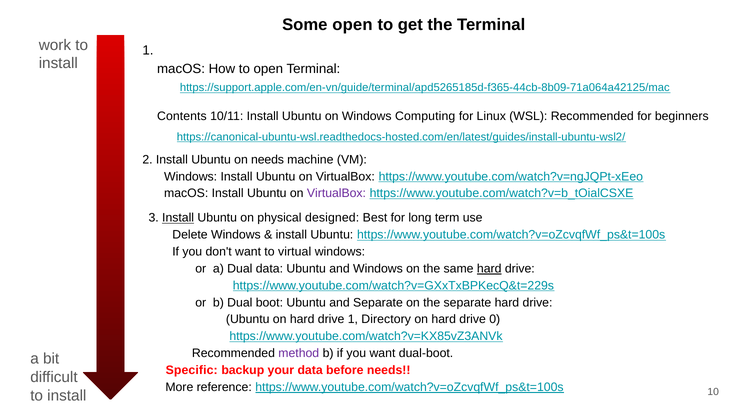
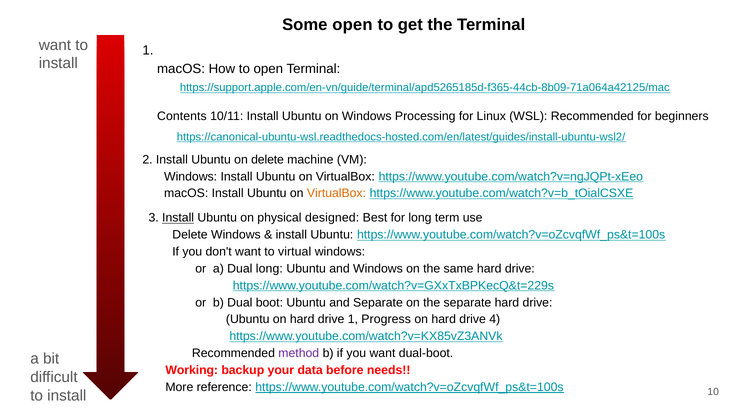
work at (55, 45): work -> want
Computing: Computing -> Processing
on needs: needs -> delete
VirtualBox at (336, 193) colour: purple -> orange
Dual data: data -> long
hard at (489, 269) underline: present -> none
Directory: Directory -> Progress
0: 0 -> 4
Specific: Specific -> Working
